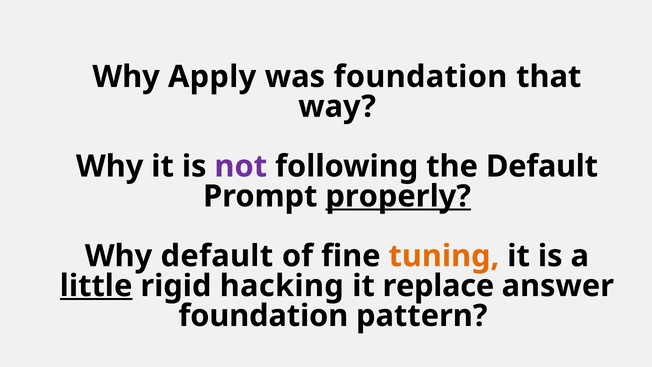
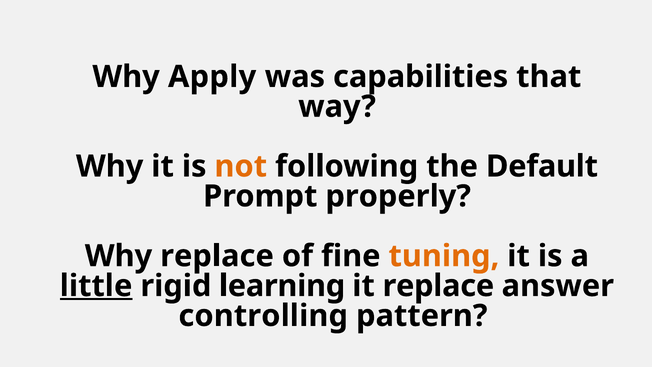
was foundation: foundation -> capabilities
not colour: purple -> orange
properly underline: present -> none
Why default: default -> replace
hacking: hacking -> learning
foundation at (263, 316): foundation -> controlling
